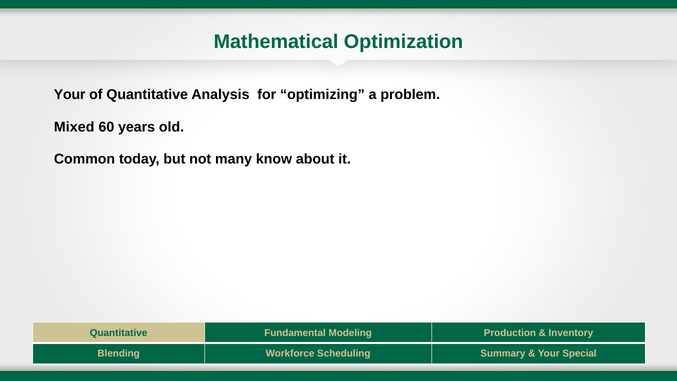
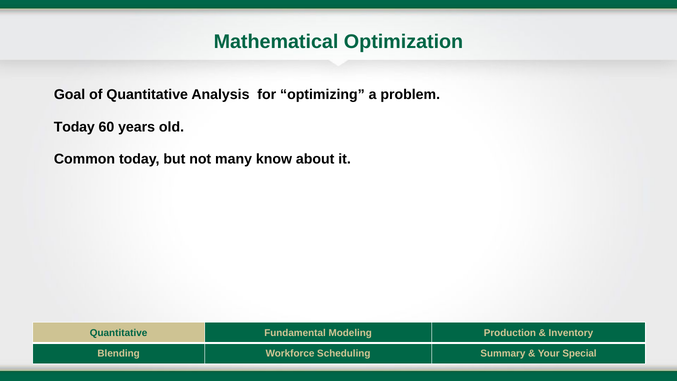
Your at (70, 95): Your -> Goal
Mixed at (74, 127): Mixed -> Today
